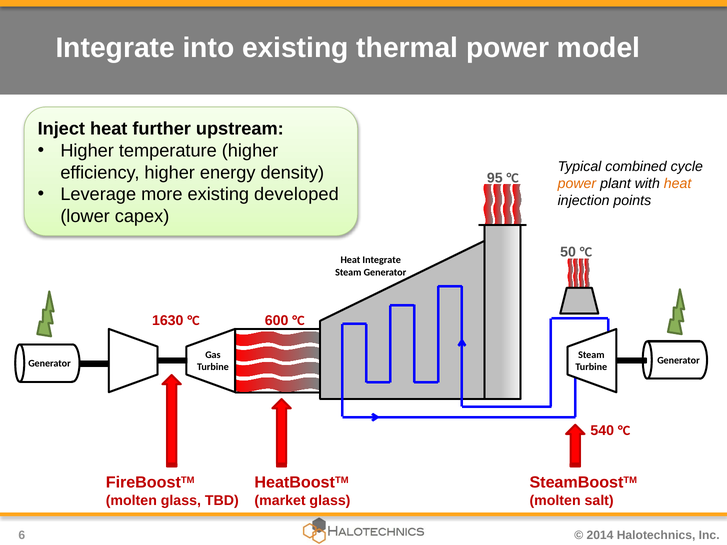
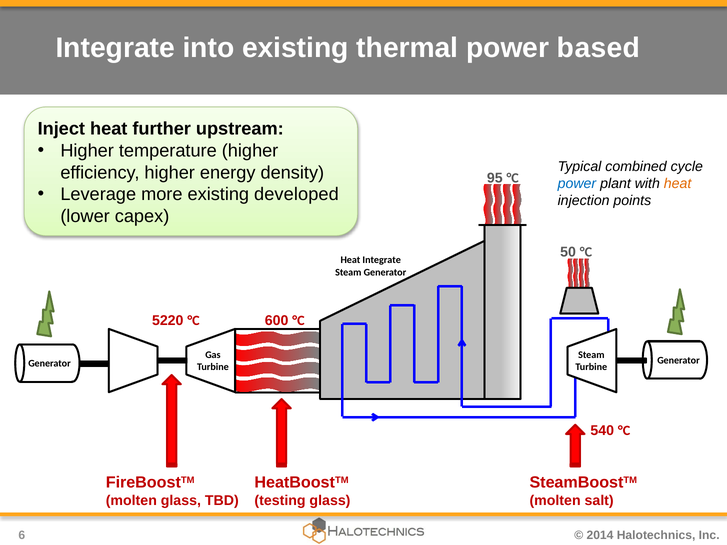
model: model -> based
power at (577, 183) colour: orange -> blue
1630: 1630 -> 5220
market: market -> testing
